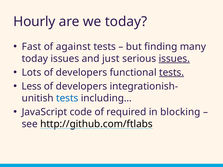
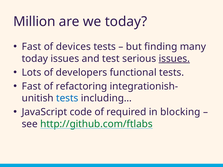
Hourly: Hourly -> Million
against: against -> devices
just: just -> test
tests at (172, 73) underline: present -> none
Less at (32, 86): Less -> Fast
developers at (81, 86): developers -> refactoring
http://github.com/ftlabs colour: black -> green
